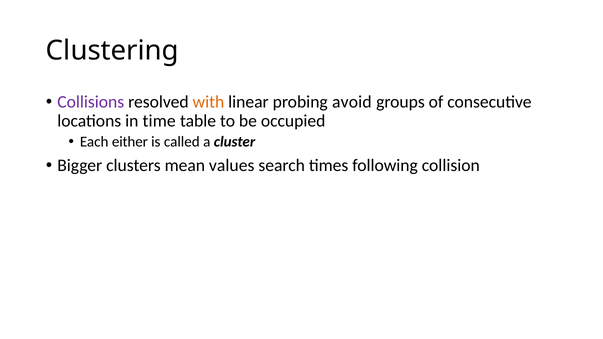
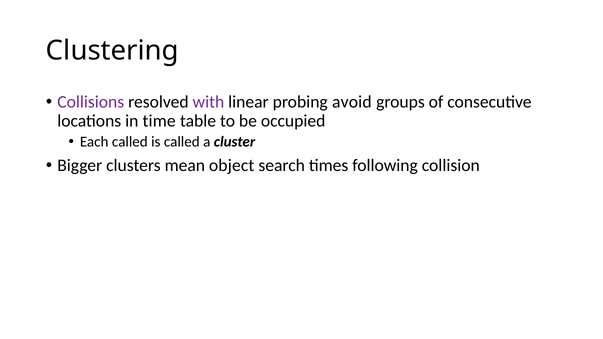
with colour: orange -> purple
Each either: either -> called
values: values -> object
